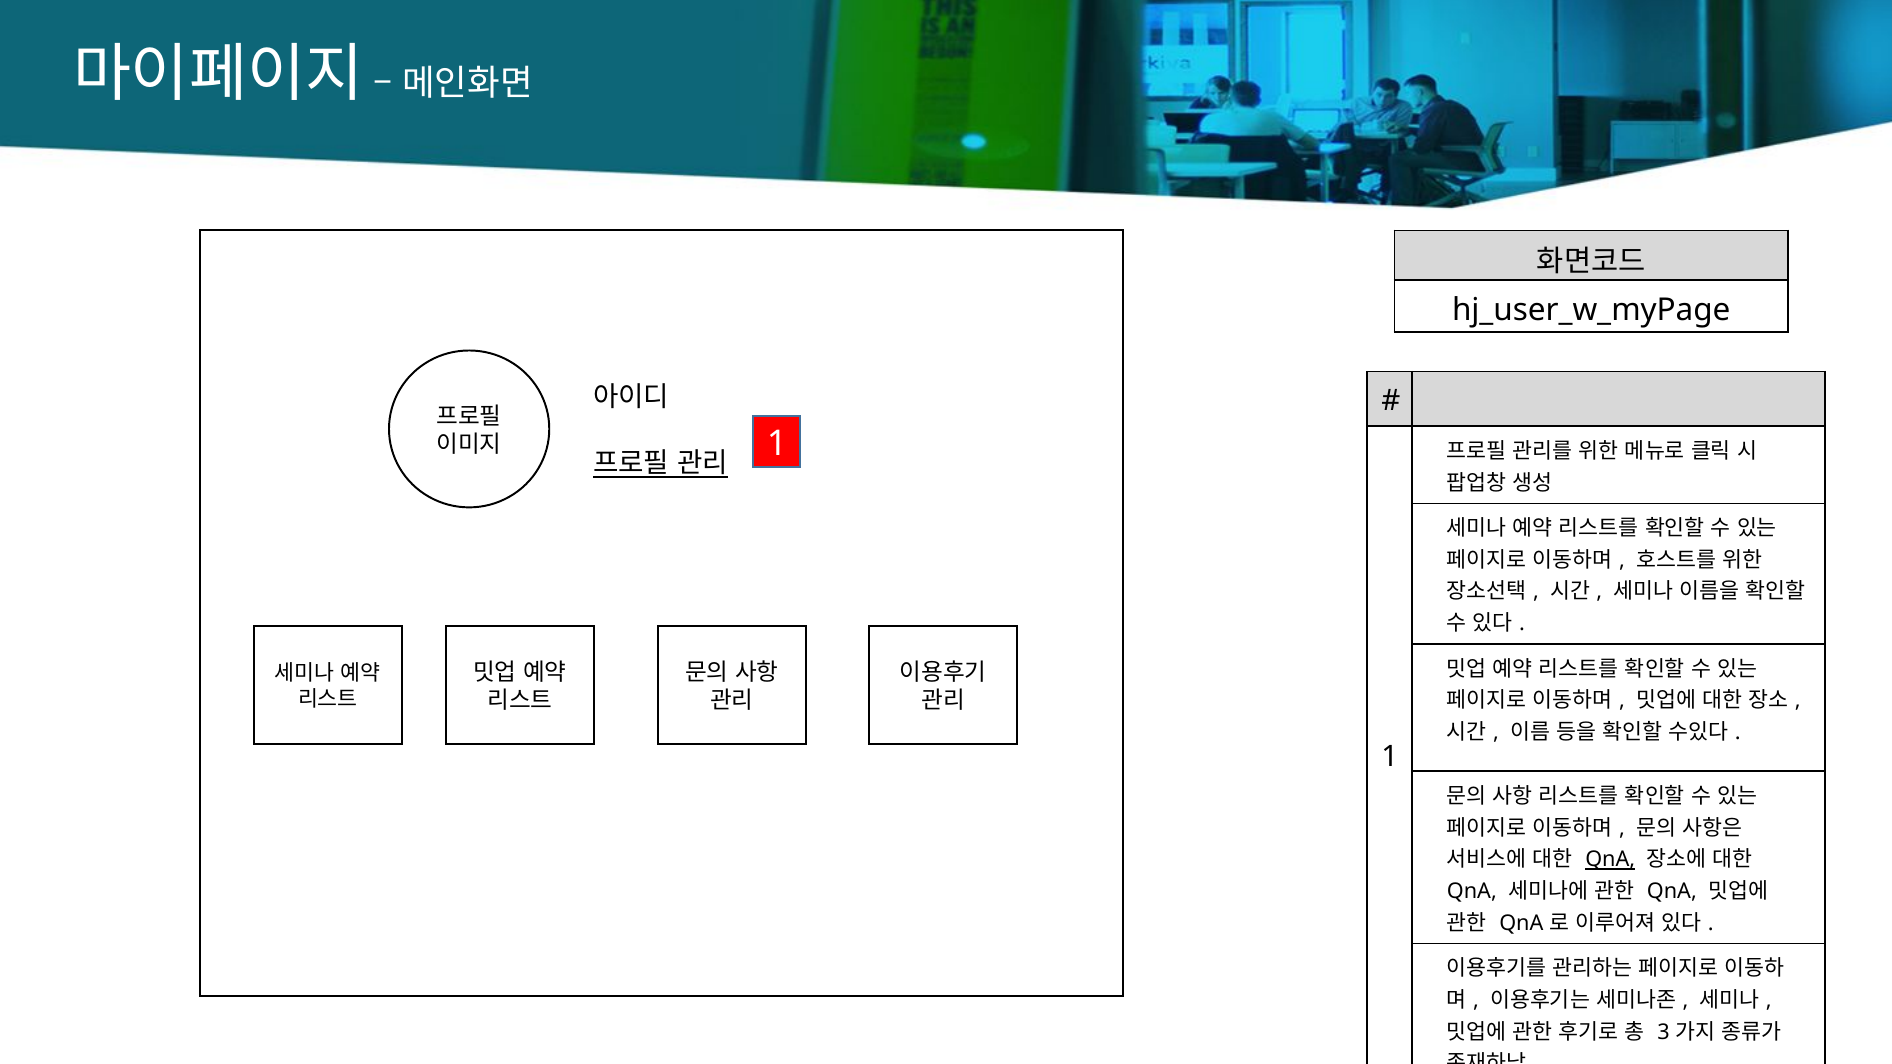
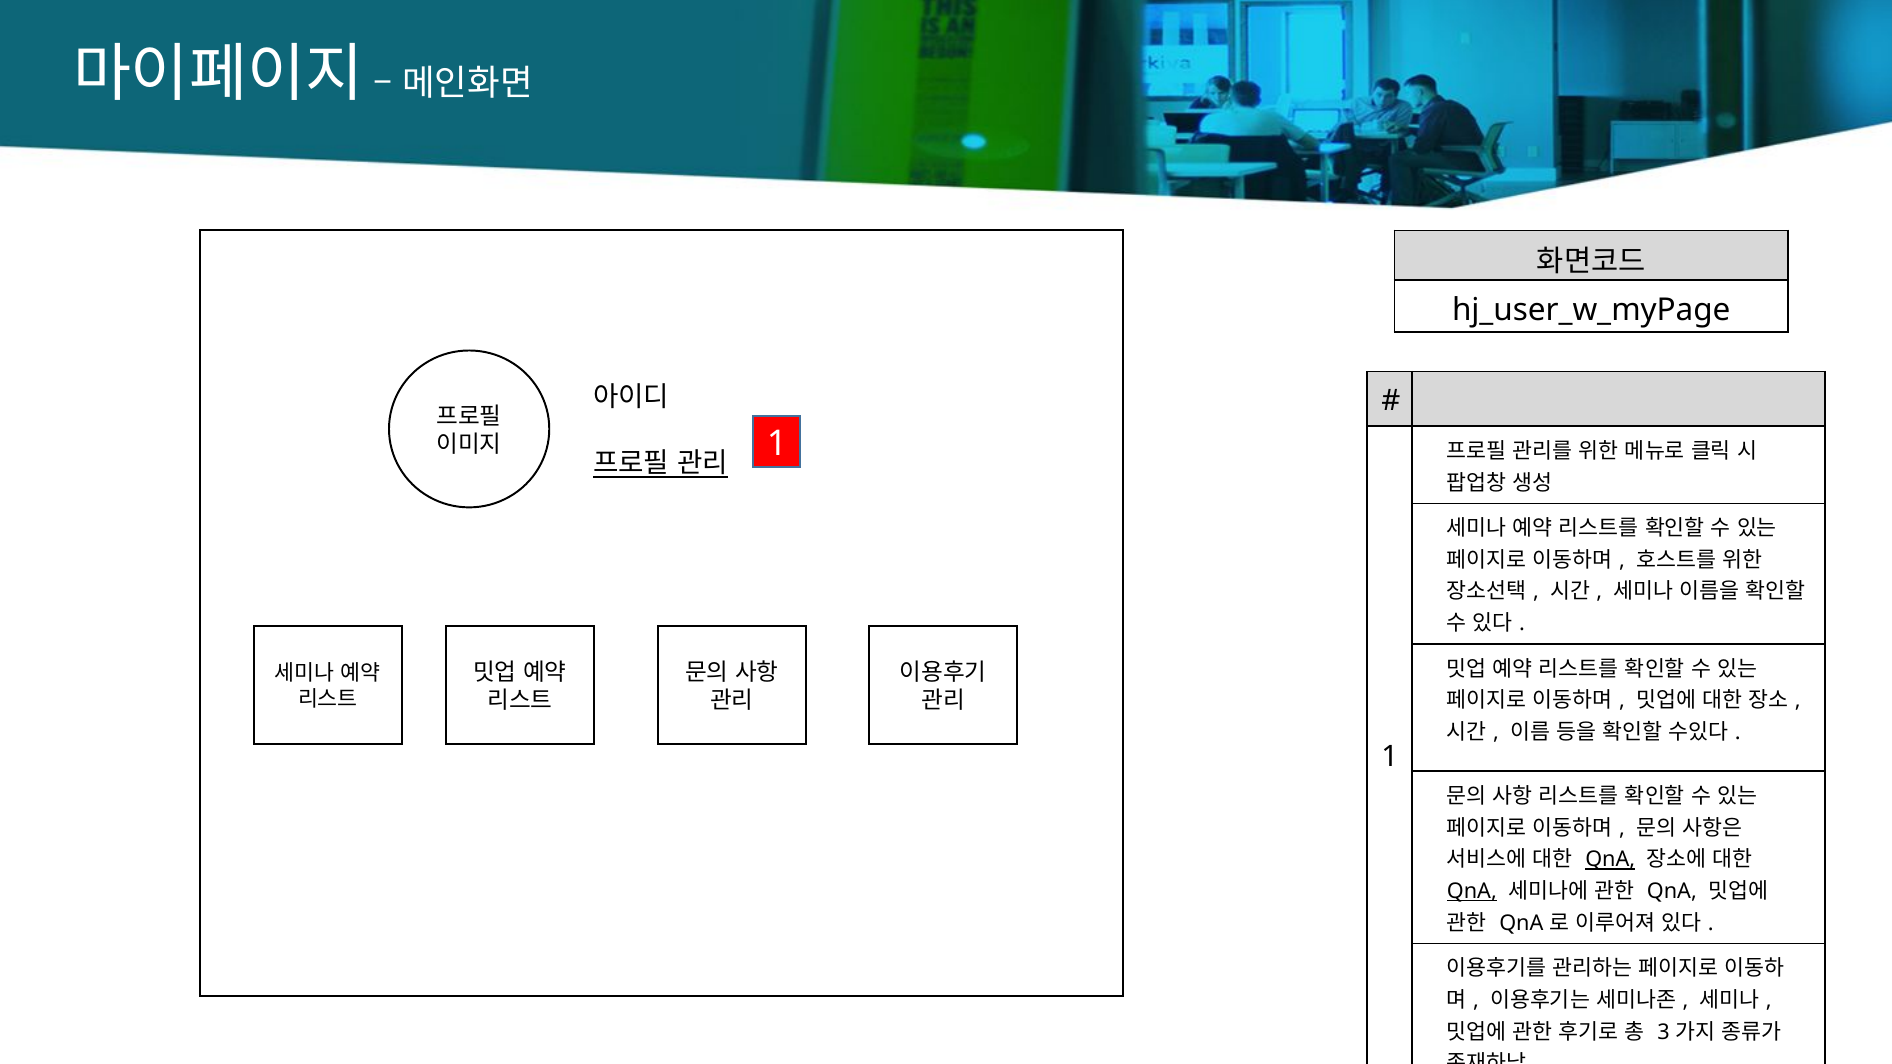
QnA at (1472, 891) underline: none -> present
